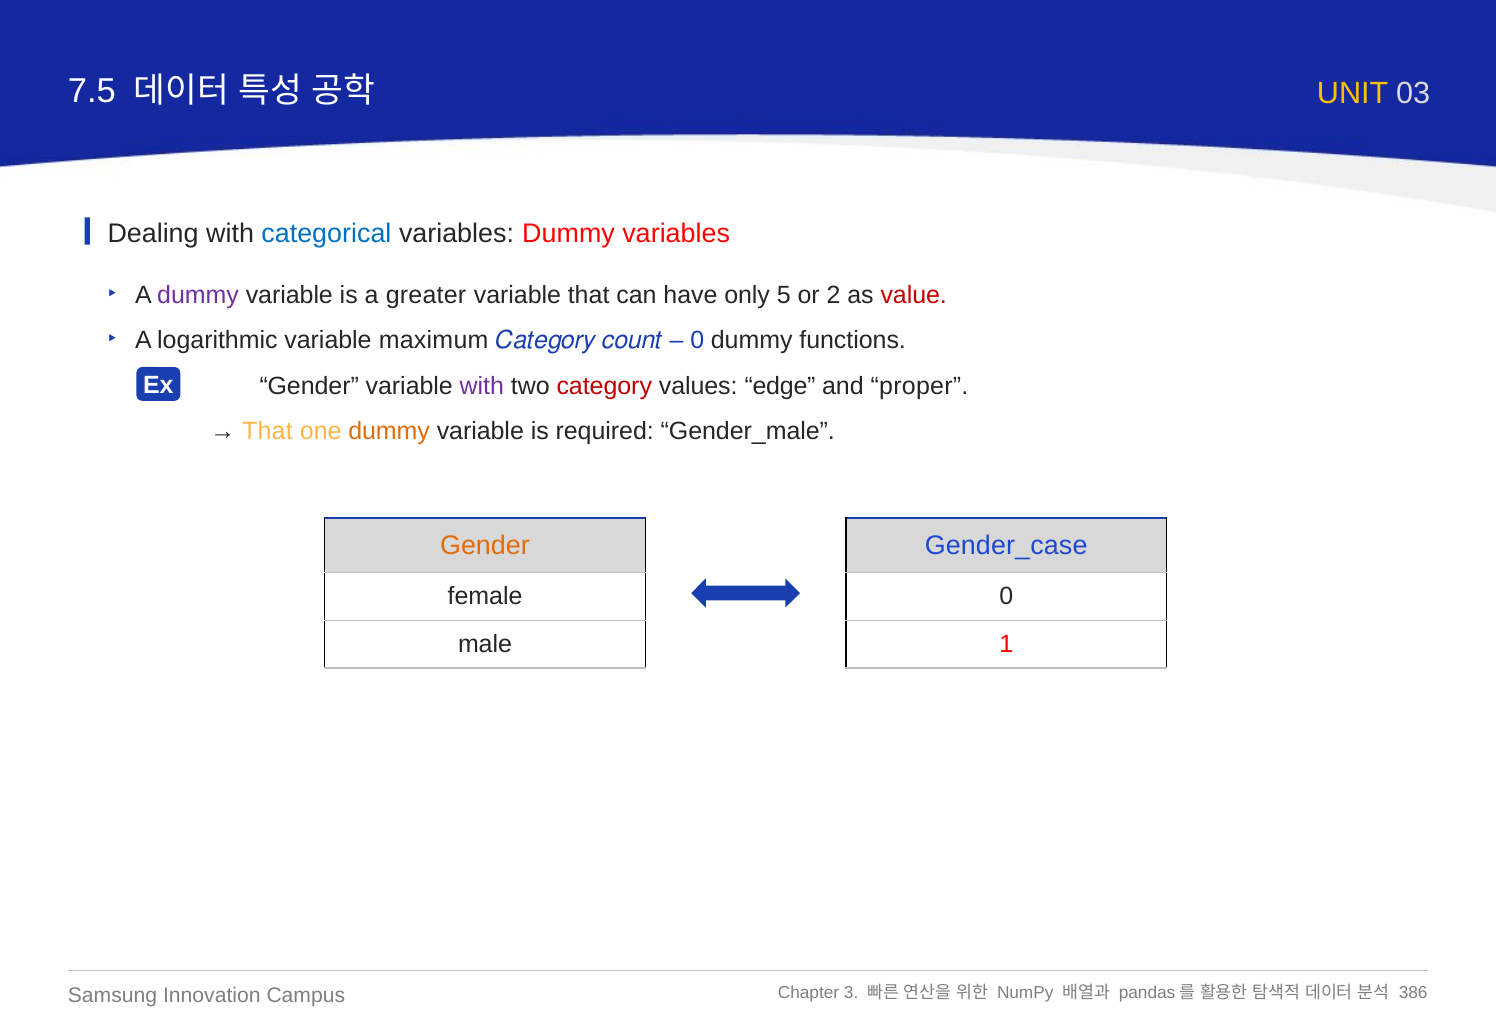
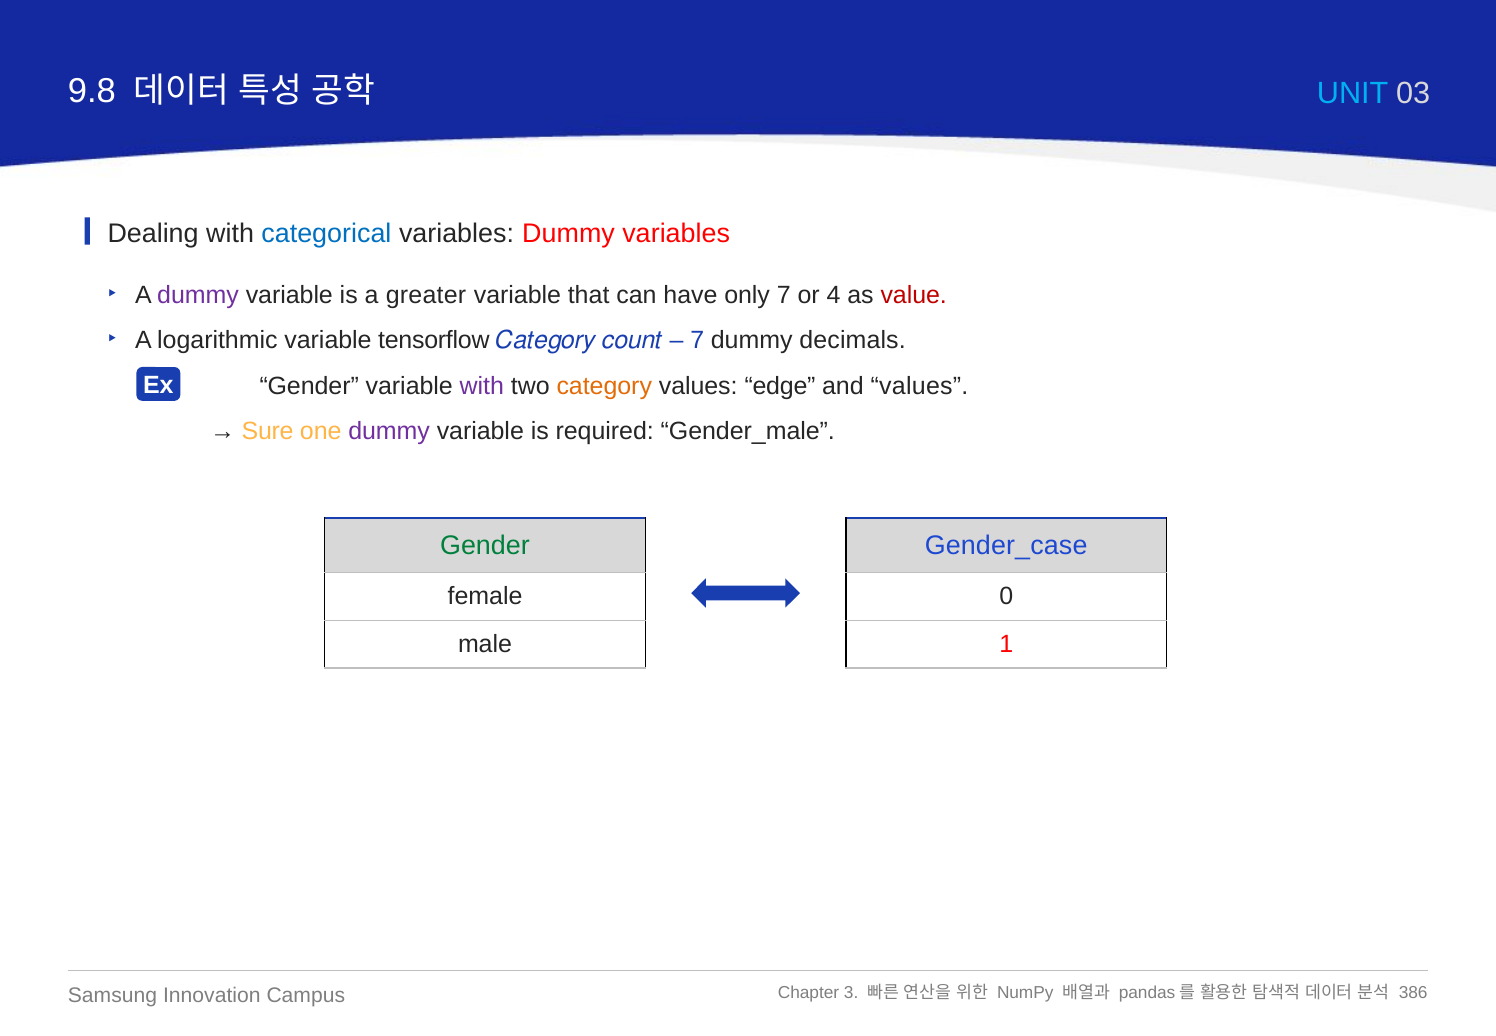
7.5: 7.5 -> 9.8
UNIT colour: yellow -> light blue
only 5: 5 -> 7
2: 2 -> 4
functions: functions -> decimals
maximum: maximum -> tensorflow
0 at (697, 341): 0 -> 7
category colour: red -> orange
and proper: proper -> values
That at (267, 431): That -> Sure
dummy at (389, 431) colour: orange -> purple
Gender at (485, 546) colour: orange -> green
